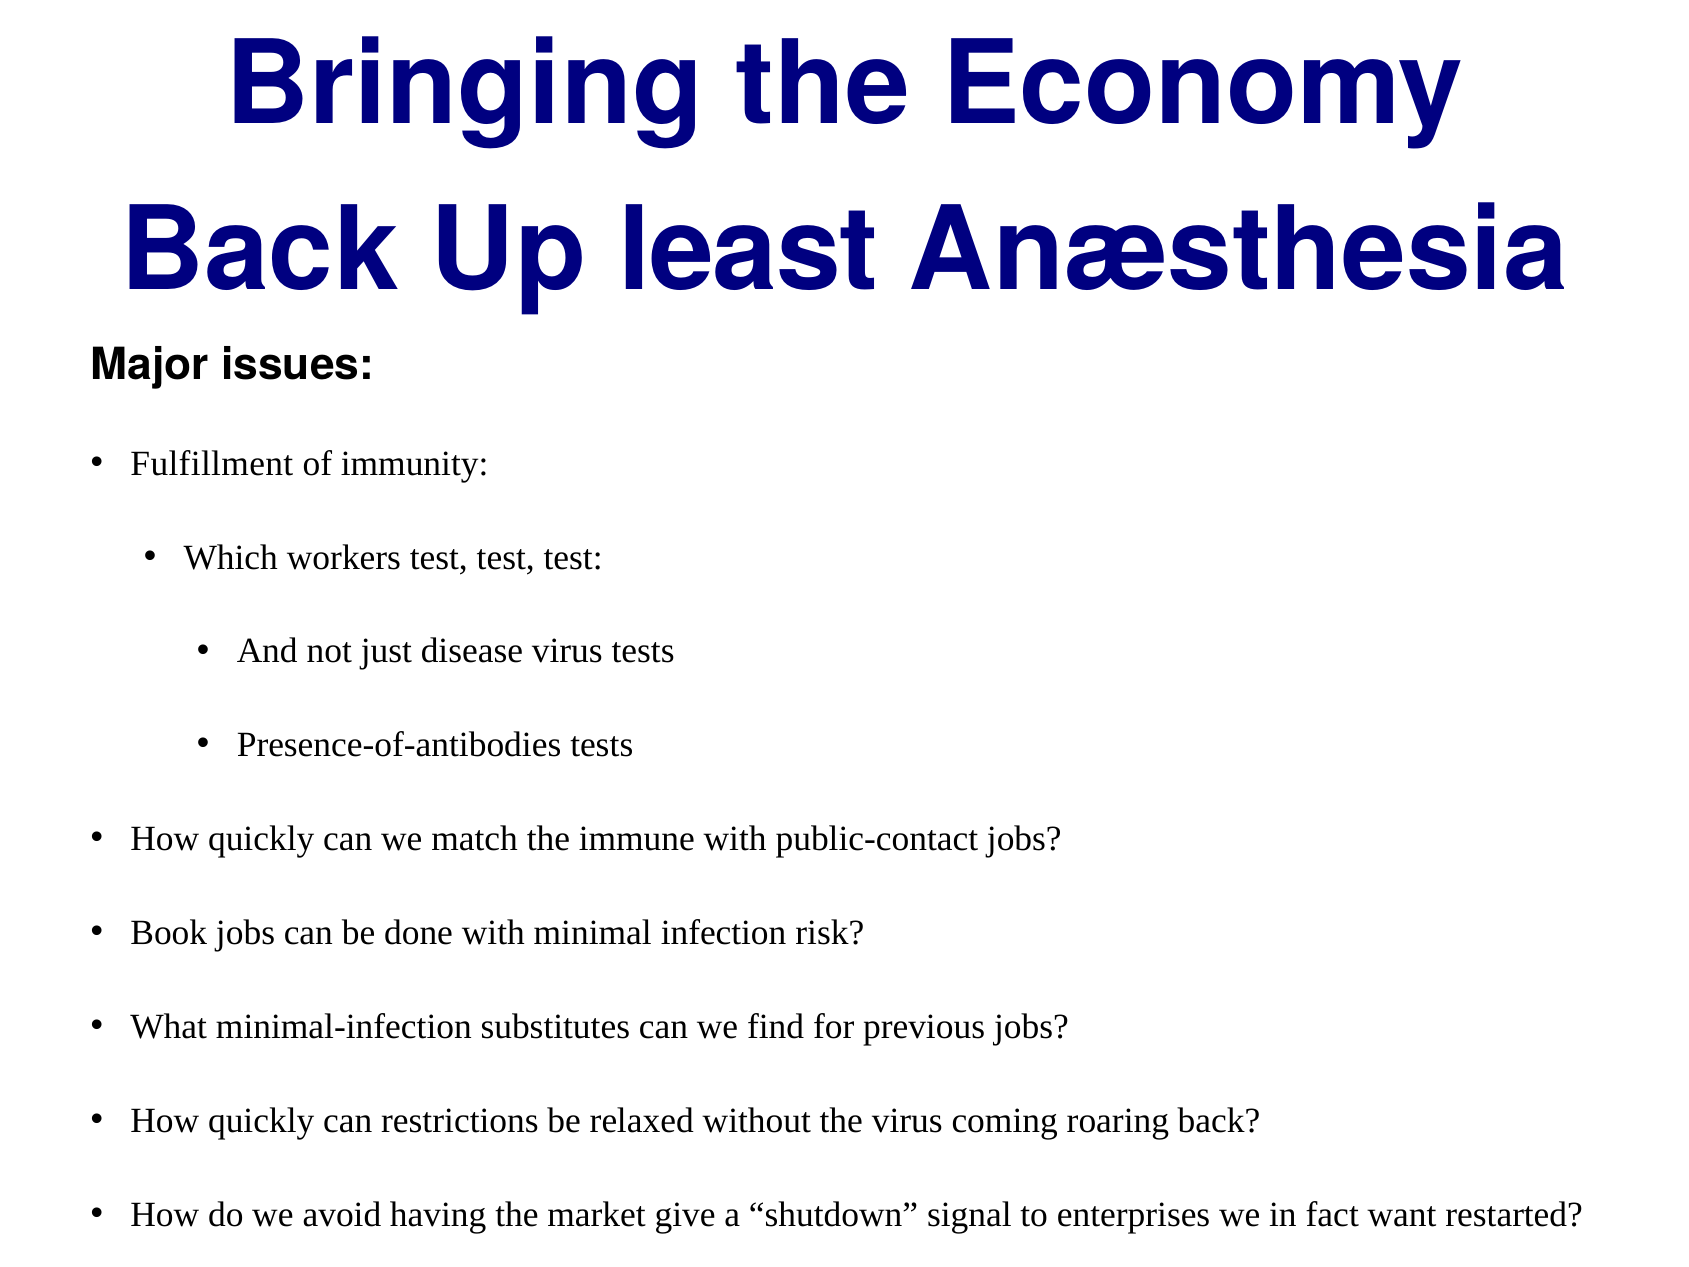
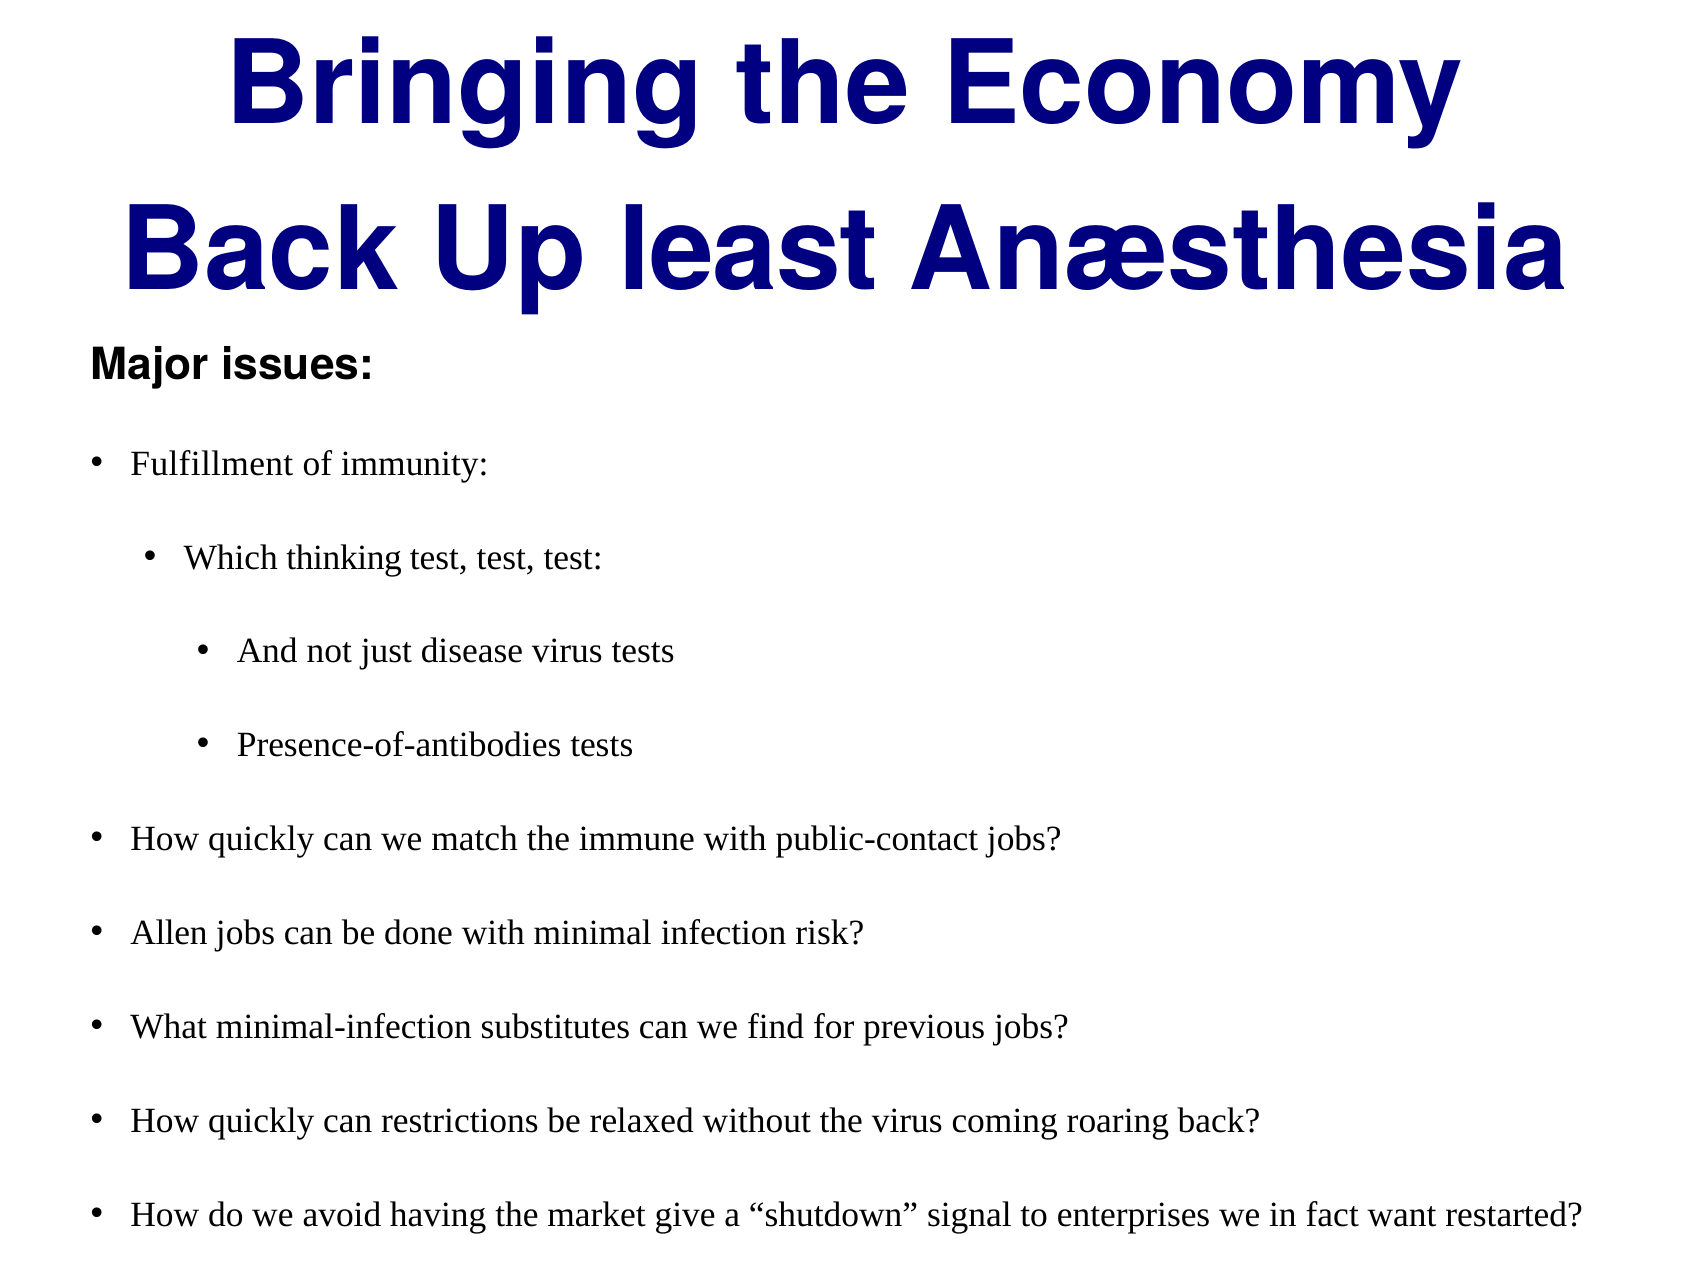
workers: workers -> thinking
Book: Book -> Allen
